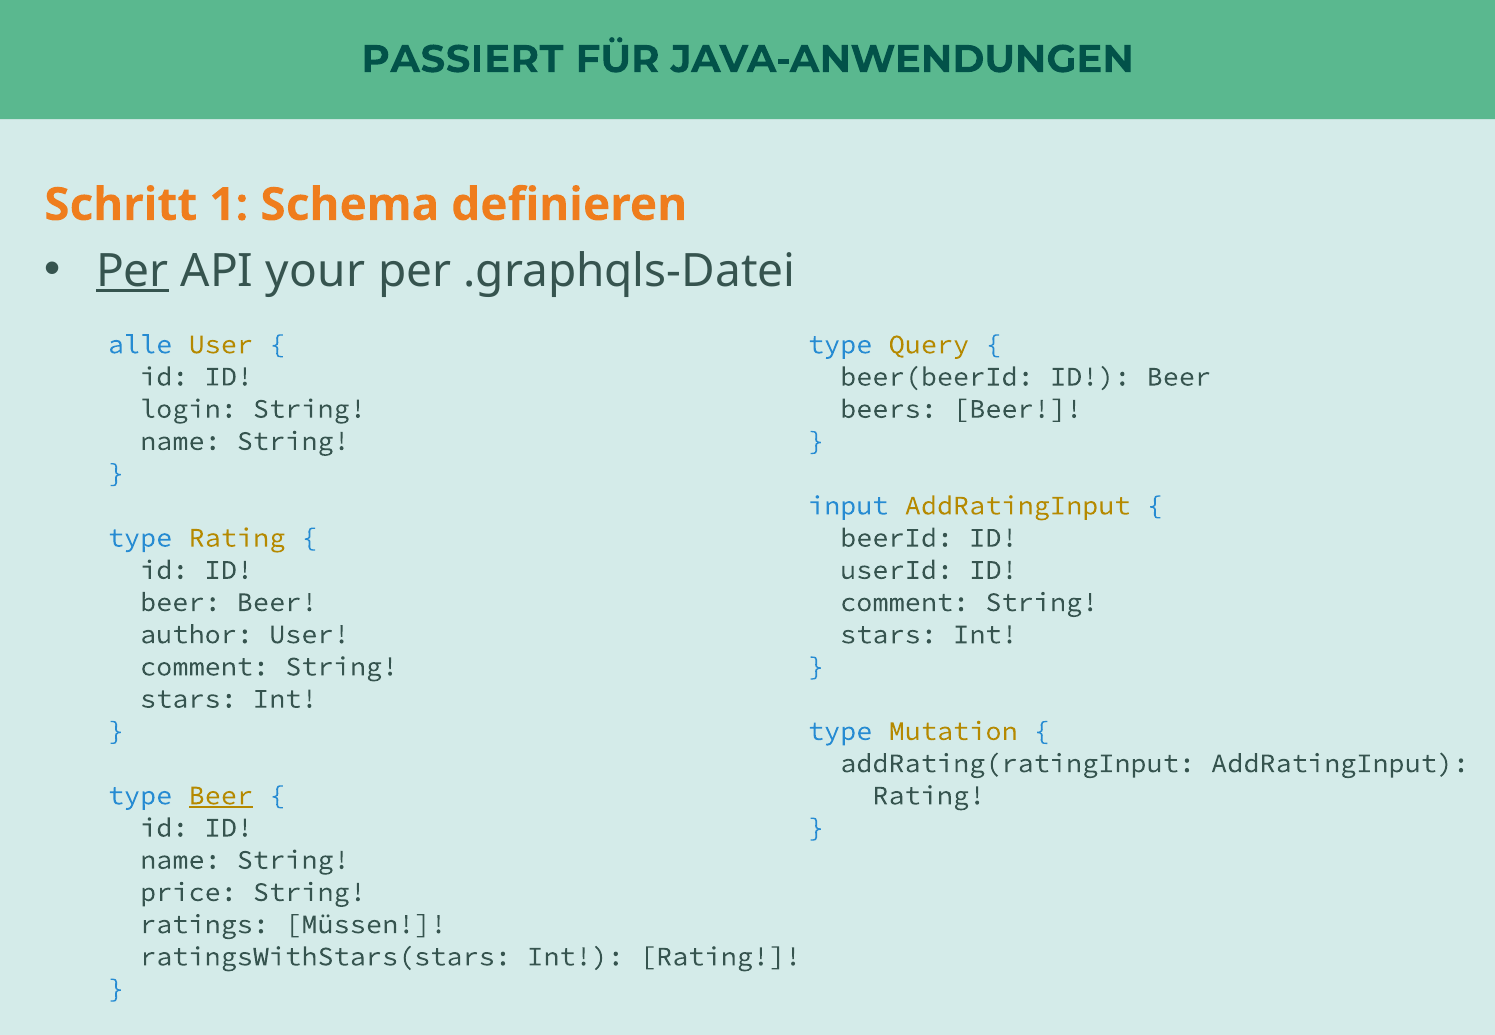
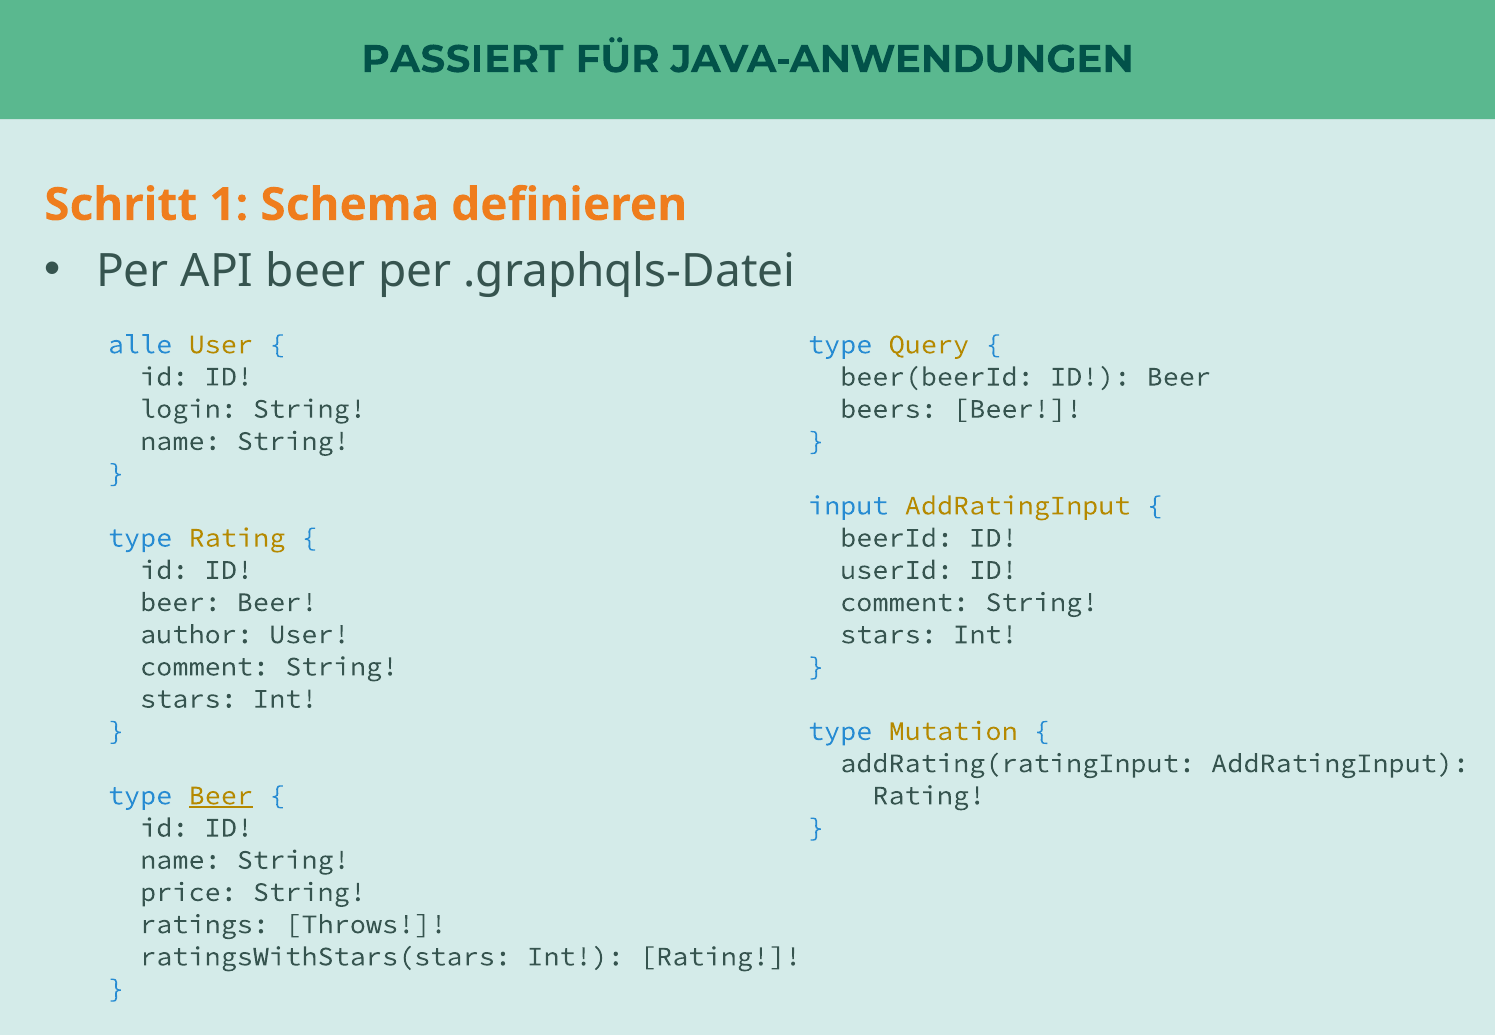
Per at (132, 271) underline: present -> none
API your: your -> beer
Müssen: Müssen -> Throws
